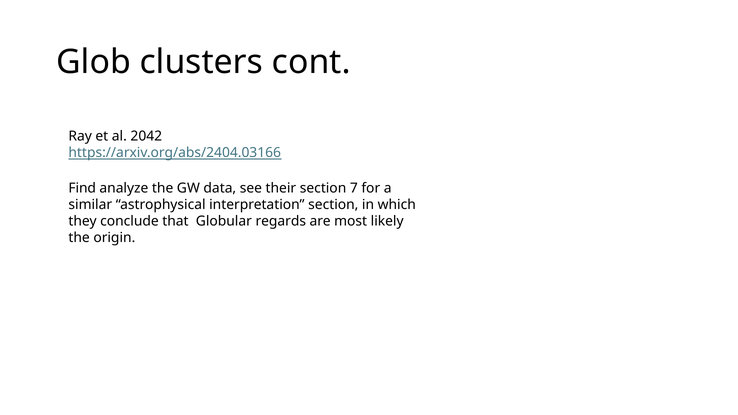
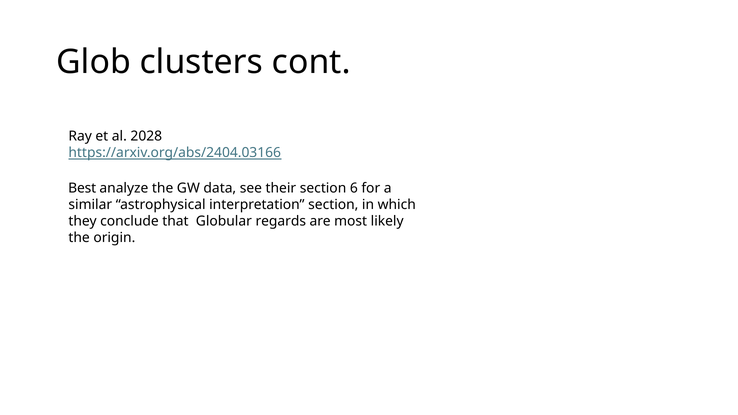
2042: 2042 -> 2028
Find: Find -> Best
7: 7 -> 6
